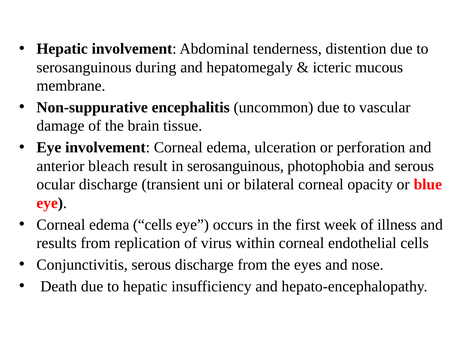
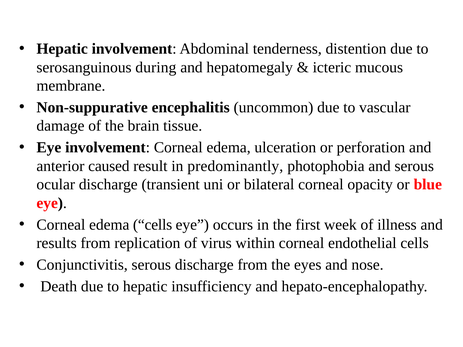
bleach: bleach -> caused
in serosanguinous: serosanguinous -> predominantly
